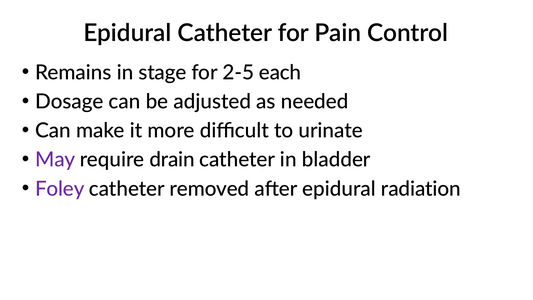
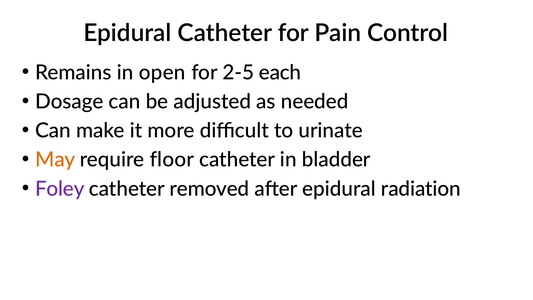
stage: stage -> open
May colour: purple -> orange
drain: drain -> floor
